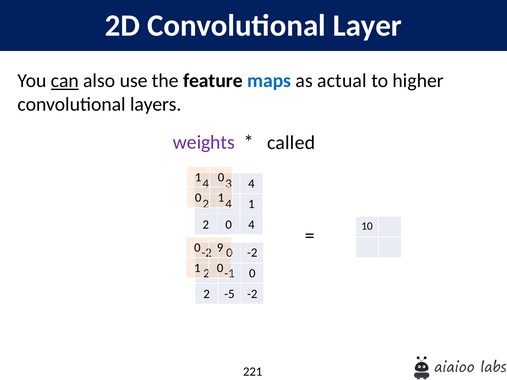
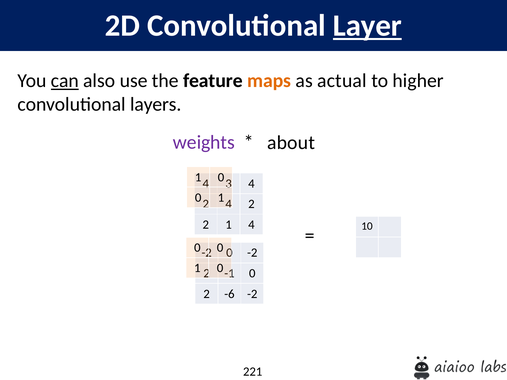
Layer underline: none -> present
maps colour: blue -> orange
called: called -> about
1 at (251, 204): 1 -> 2
2 0: 0 -> 1
9 at (220, 248): 9 -> 0
-5: -5 -> -6
